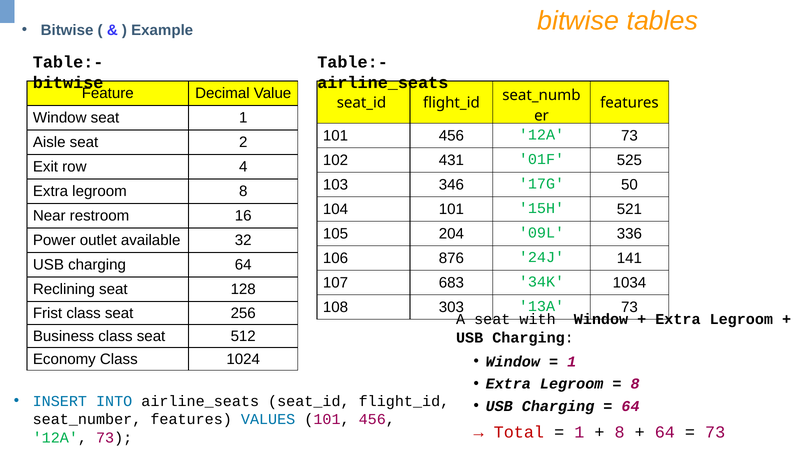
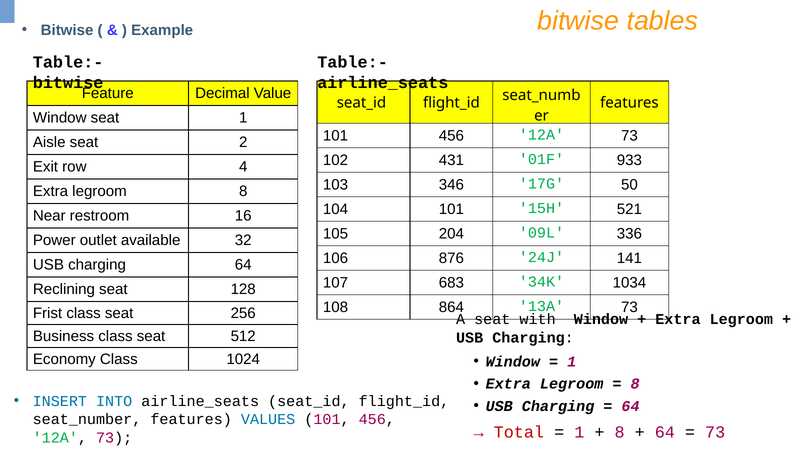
525: 525 -> 933
303: 303 -> 864
